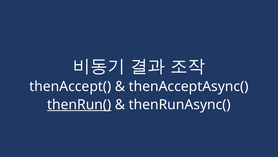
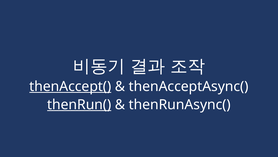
thenAccept( underline: none -> present
